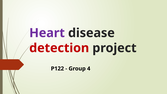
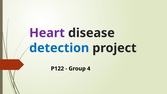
detection colour: red -> blue
